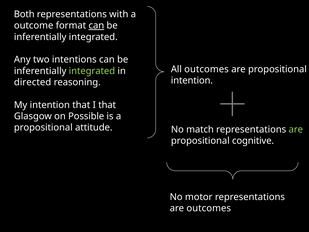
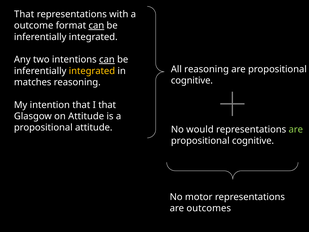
Both at (24, 14): Both -> That
can at (107, 60) underline: none -> present
All outcomes: outcomes -> reasoning
integrated at (92, 71) colour: light green -> yellow
intention at (192, 80): intention -> cognitive
directed: directed -> matches
on Possible: Possible -> Attitude
match: match -> would
